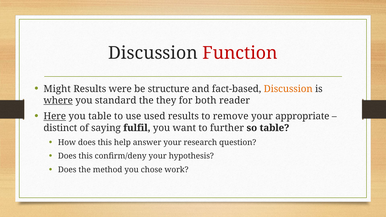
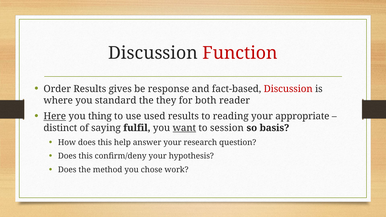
Might: Might -> Order
were: were -> gives
structure: structure -> response
Discussion at (288, 89) colour: orange -> red
where underline: present -> none
you table: table -> thing
remove: remove -> reading
want underline: none -> present
further: further -> session
so table: table -> basis
